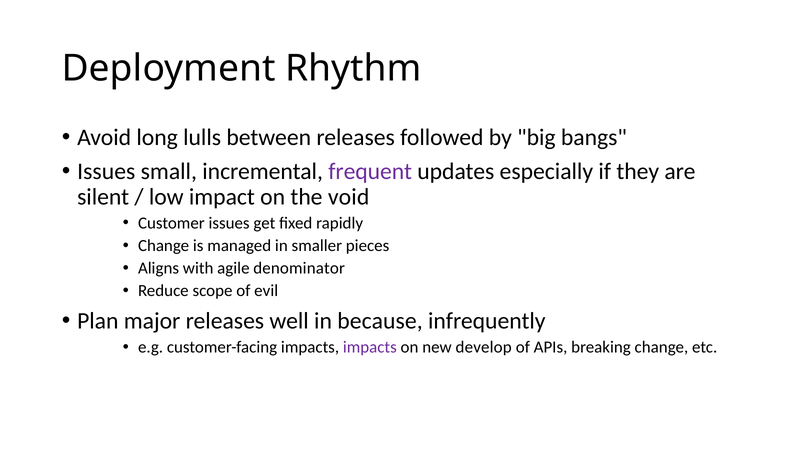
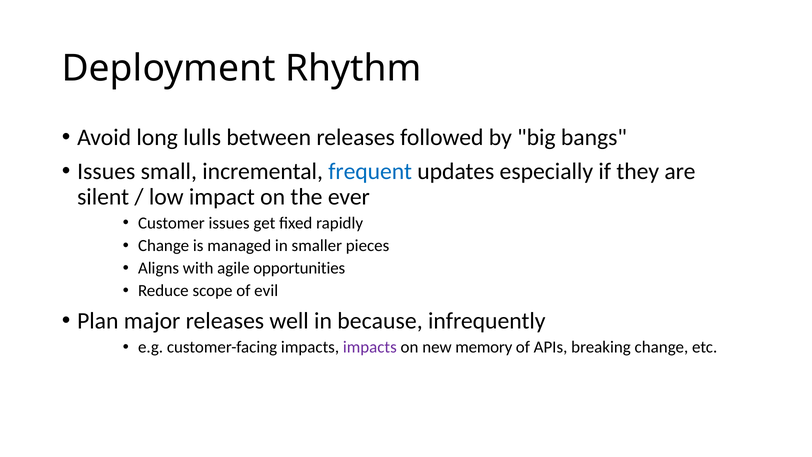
frequent colour: purple -> blue
void: void -> ever
denominator: denominator -> opportunities
develop: develop -> memory
